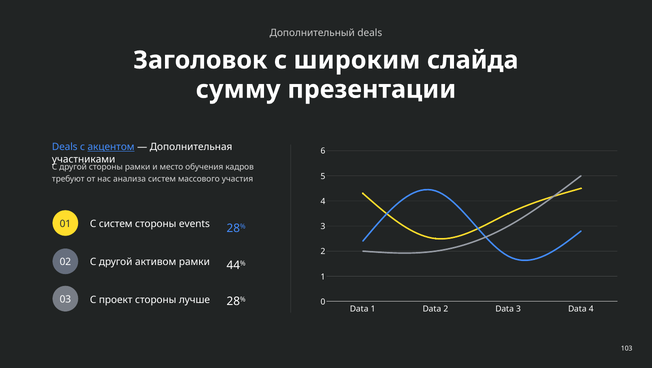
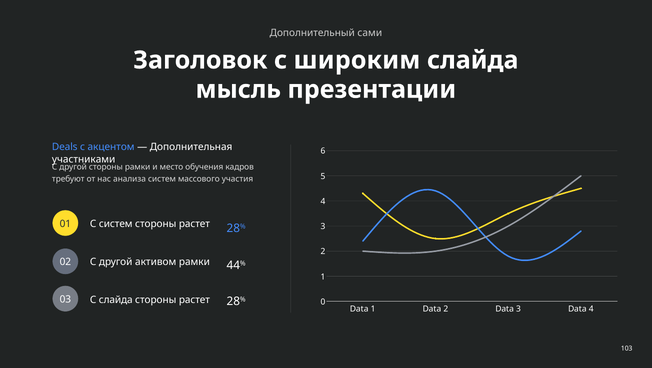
Дополнительный deals: deals -> сами
сумму: сумму -> мысль
акцентом underline: present -> none
events at (194, 224): events -> растет
С проект: проект -> слайда
лучше at (194, 299): лучше -> растет
